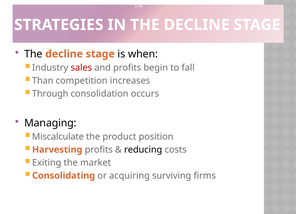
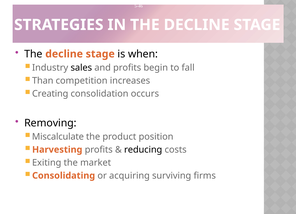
sales colour: red -> black
Through: Through -> Creating
Managing: Managing -> Removing
